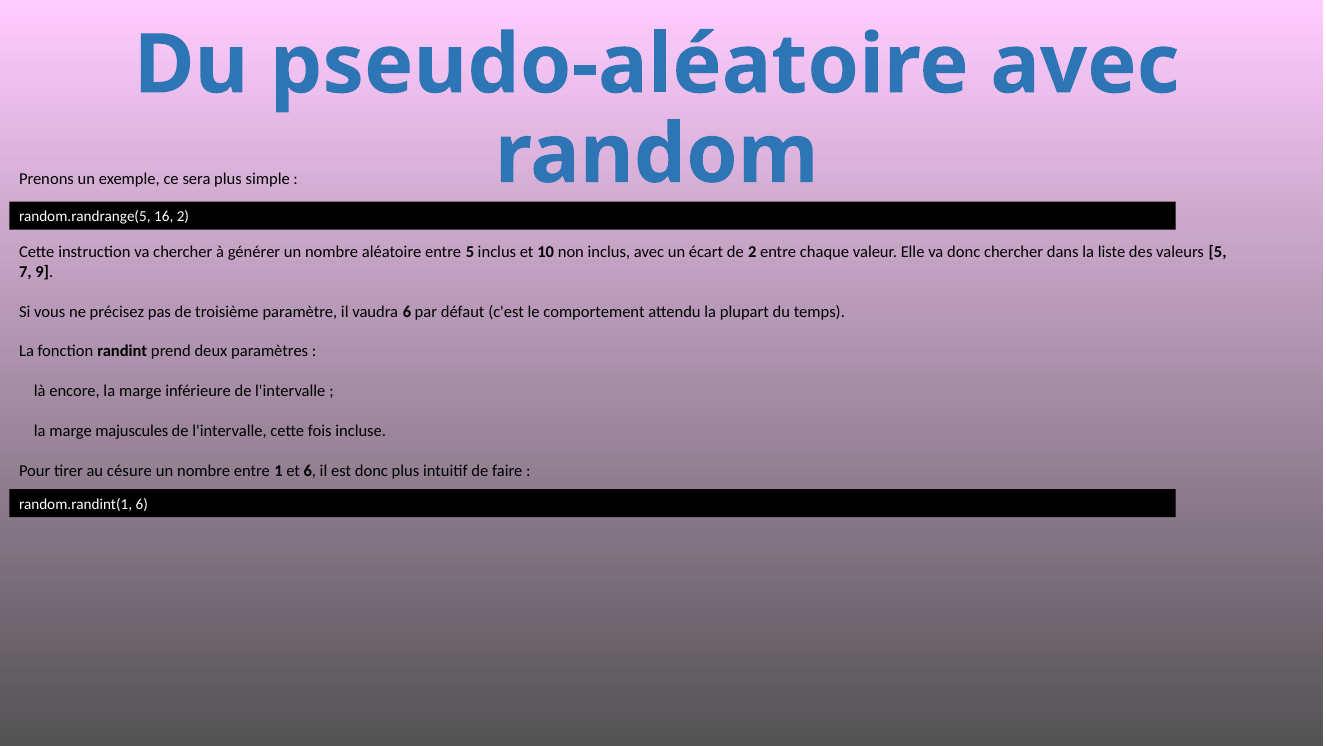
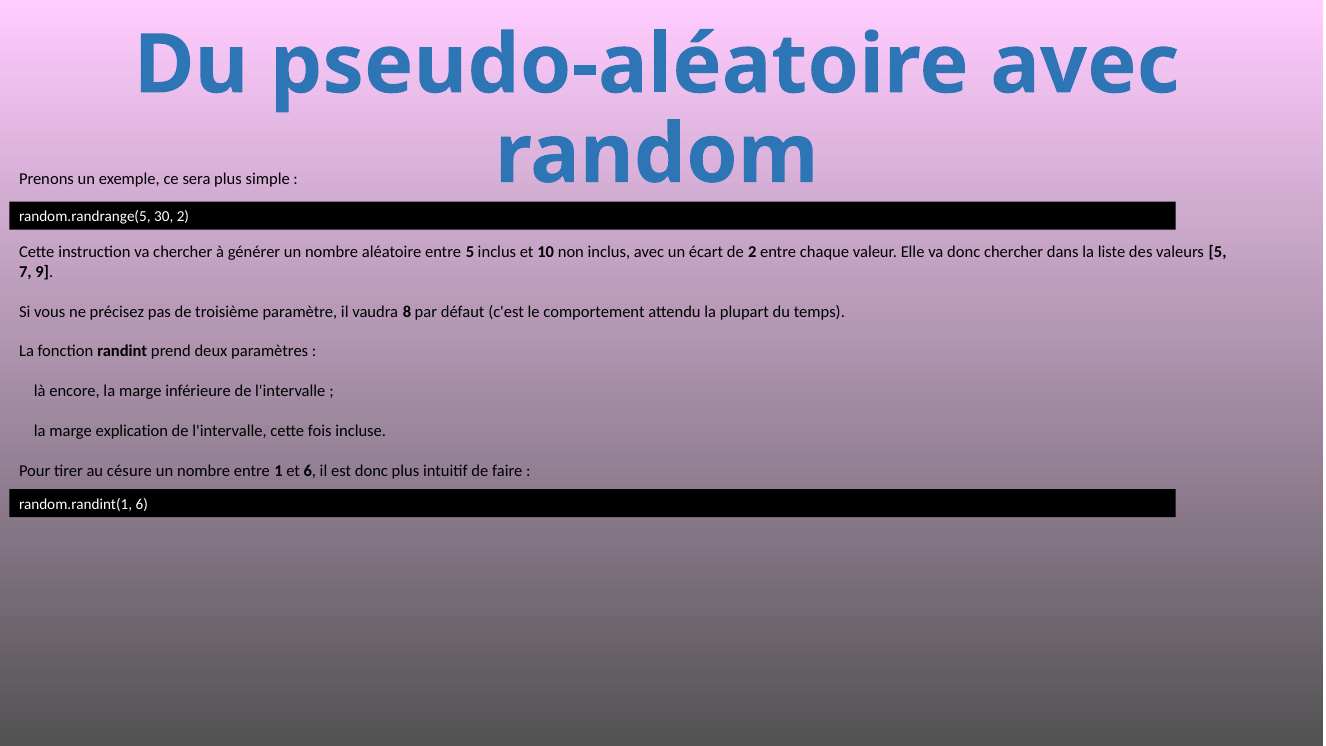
16: 16 -> 30
vaudra 6: 6 -> 8
majuscules: majuscules -> explication
